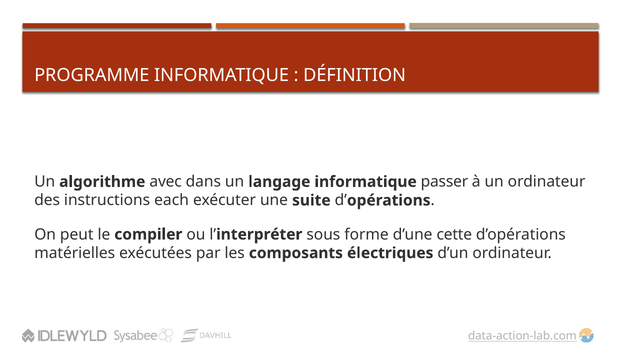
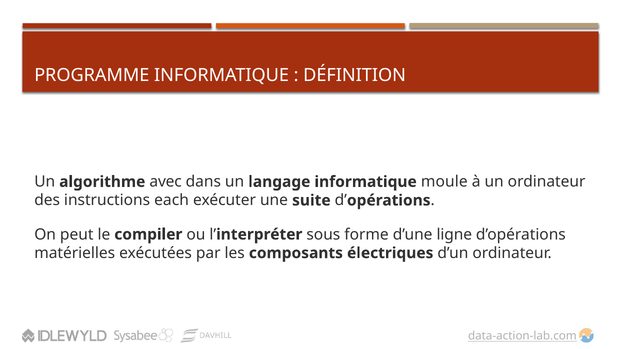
passer: passer -> moule
cette: cette -> ligne
